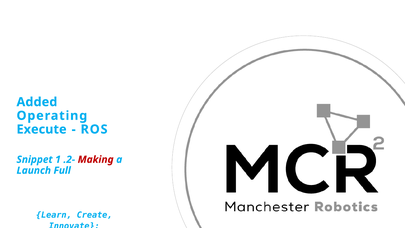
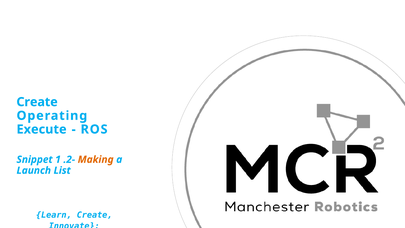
Added at (37, 102): Added -> Create
Making colour: red -> orange
Full: Full -> List
